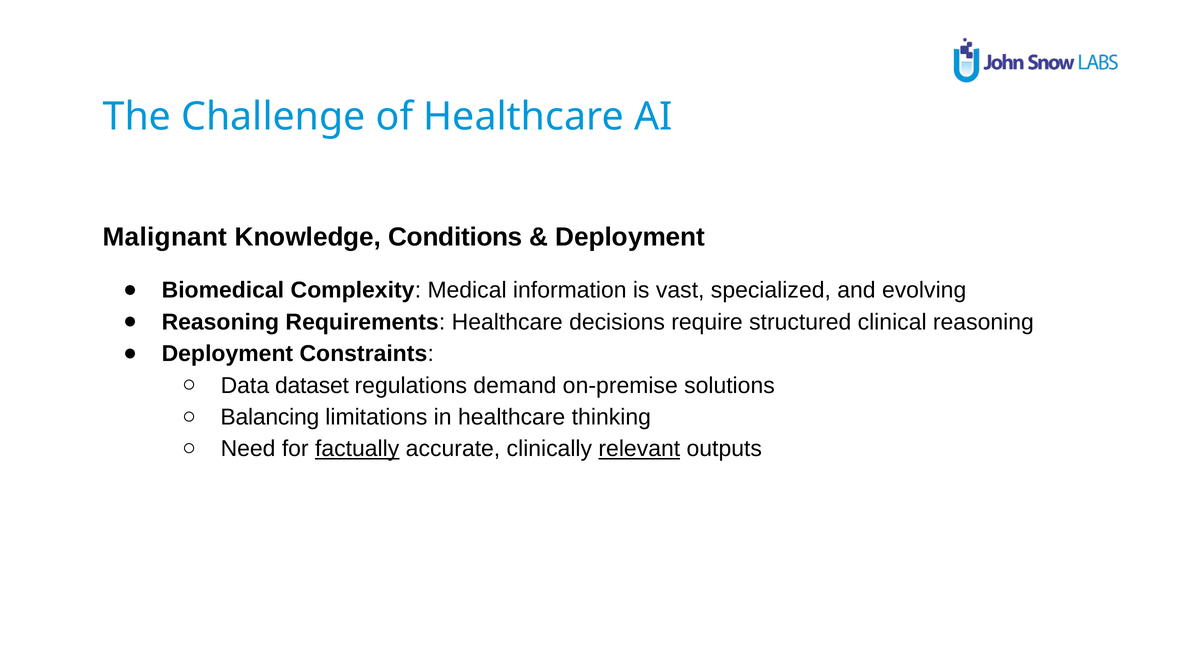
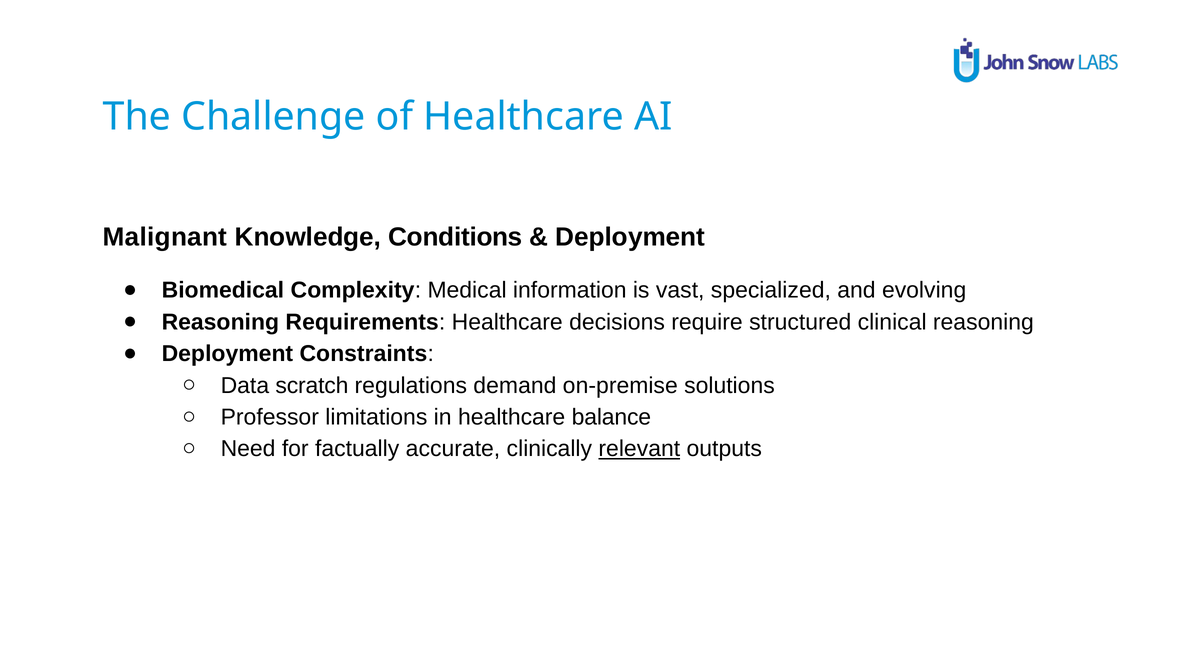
dataset: dataset -> scratch
Balancing: Balancing -> Professor
thinking: thinking -> balance
factually underline: present -> none
